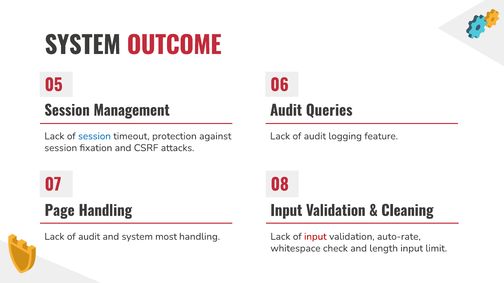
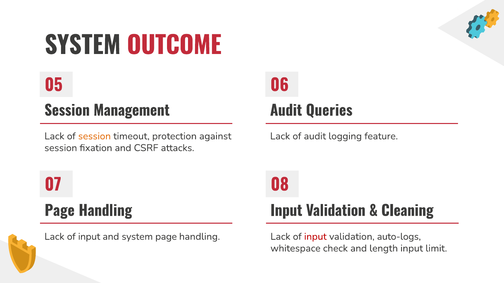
session at (95, 136) colour: blue -> orange
audit at (89, 237): audit -> input
system most: most -> page
auto-rate: auto-rate -> auto-logs
